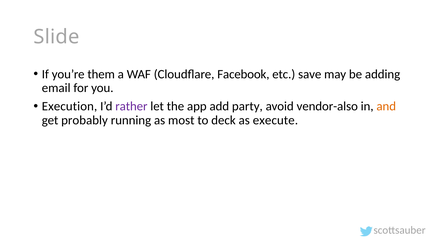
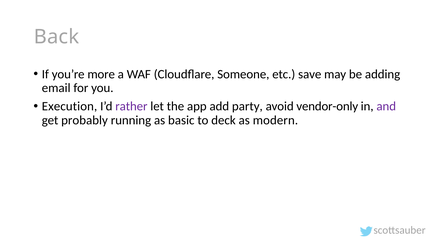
Slide: Slide -> Back
them: them -> more
Facebook: Facebook -> Someone
vendor-also: vendor-also -> vendor-only
and colour: orange -> purple
most: most -> basic
execute: execute -> modern
